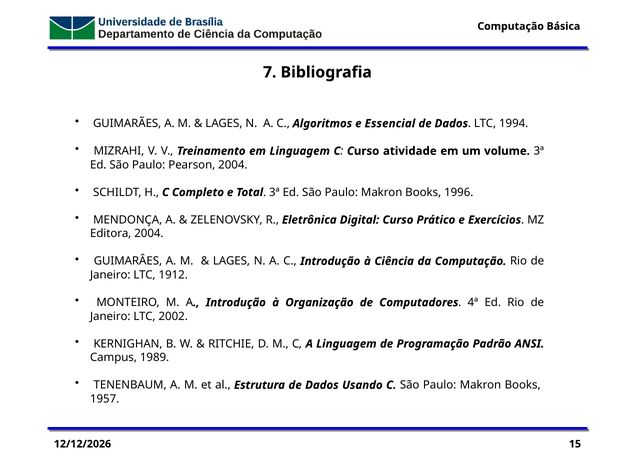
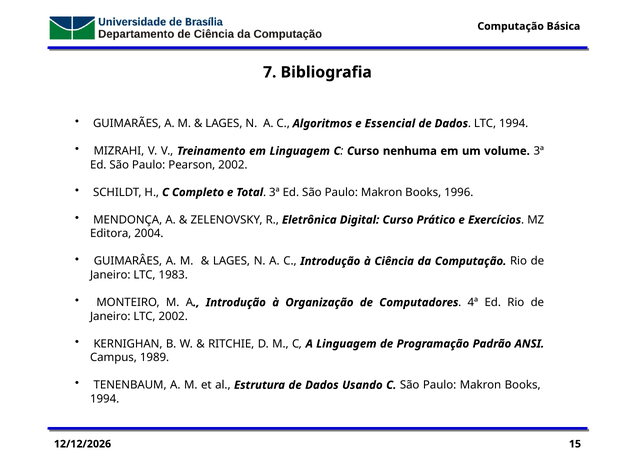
atividade: atividade -> nenhuma
Pearson 2004: 2004 -> 2002
1912: 1912 -> 1983
1957 at (105, 399): 1957 -> 1994
